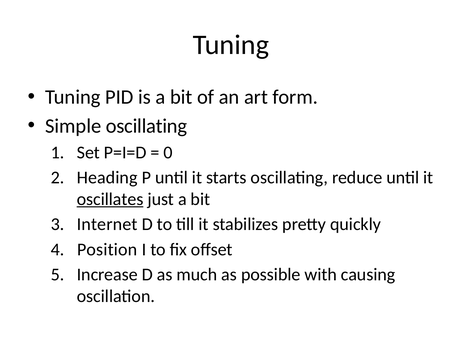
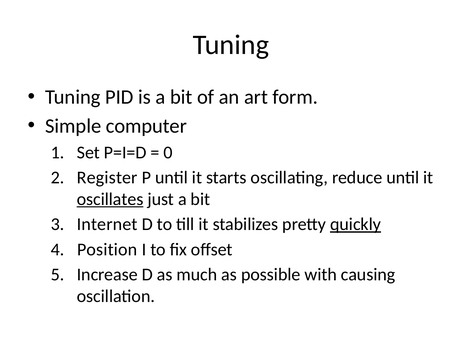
Simple oscillating: oscillating -> computer
Heading: Heading -> Register
quickly underline: none -> present
